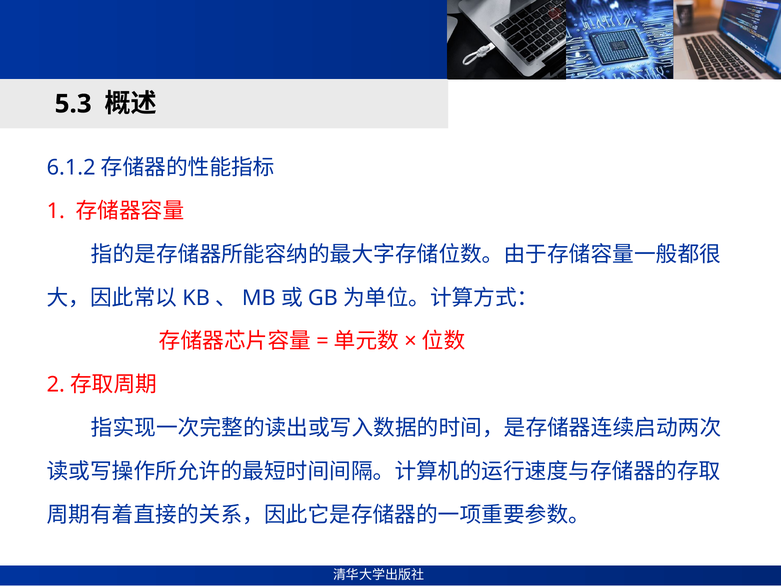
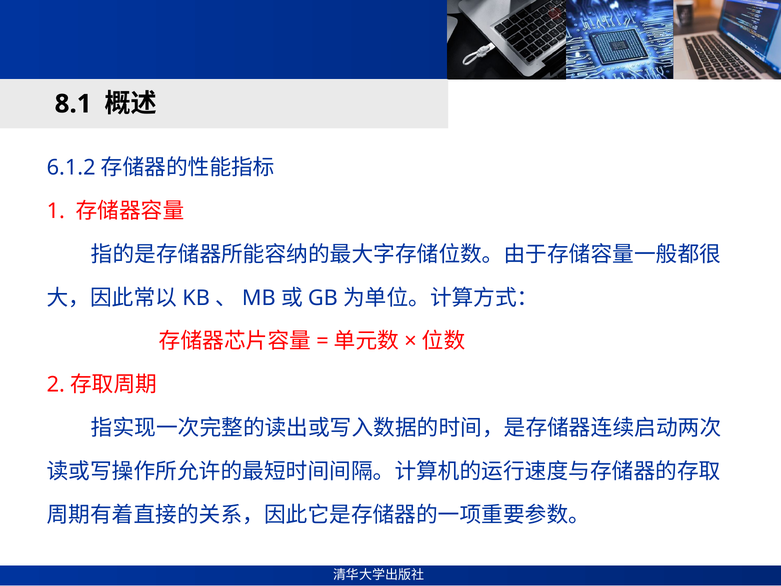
5.3: 5.3 -> 8.1
